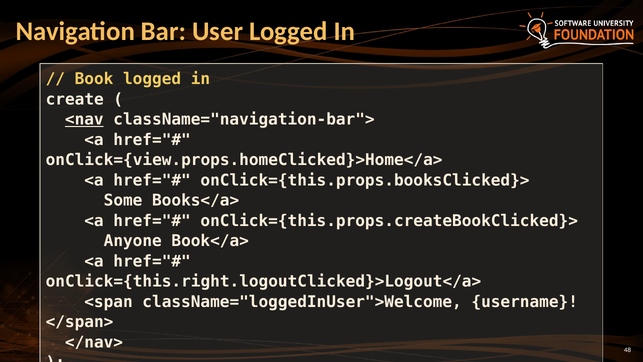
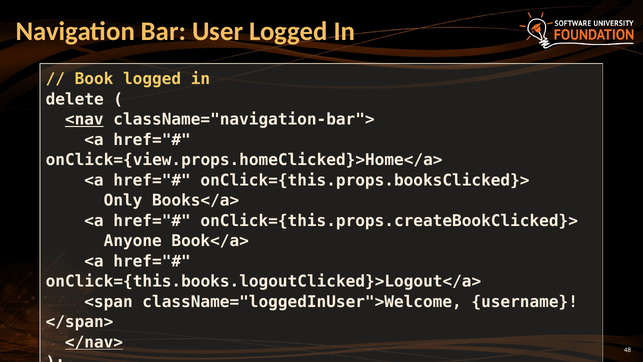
create: create -> delete
Some: Some -> Only
onClick={this.right.logoutClicked}>Logout</a>: onClick={this.right.logoutClicked}>Logout</a> -> onClick={this.books.logoutClicked}>Logout</a>
</nav> underline: none -> present
